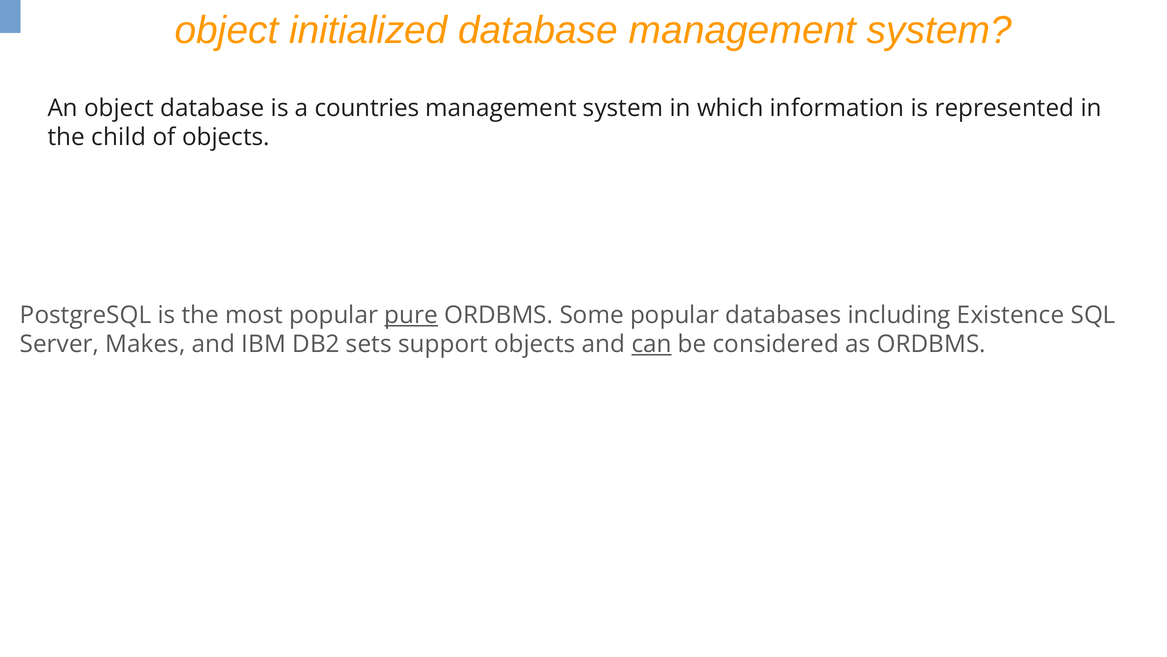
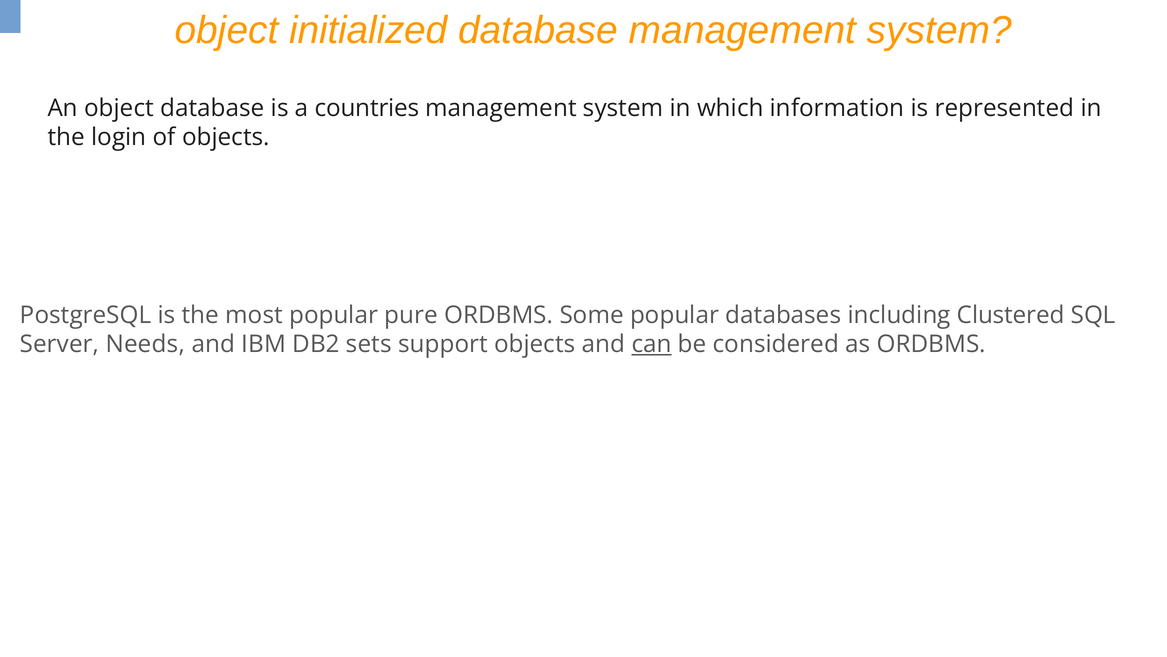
child: child -> login
pure underline: present -> none
Existence: Existence -> Clustered
Makes: Makes -> Needs
